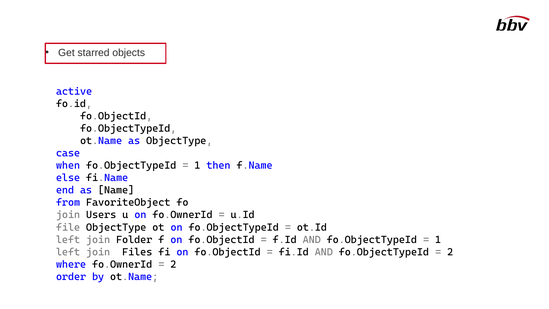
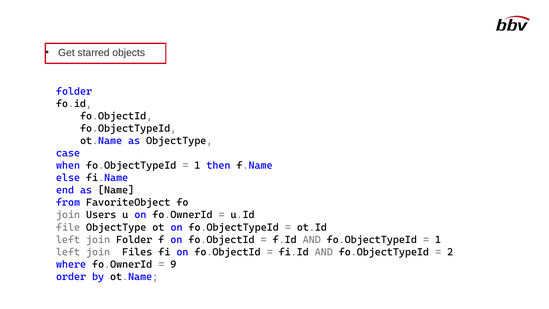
active at (74, 91): active -> folder
2 at (173, 264): 2 -> 9
